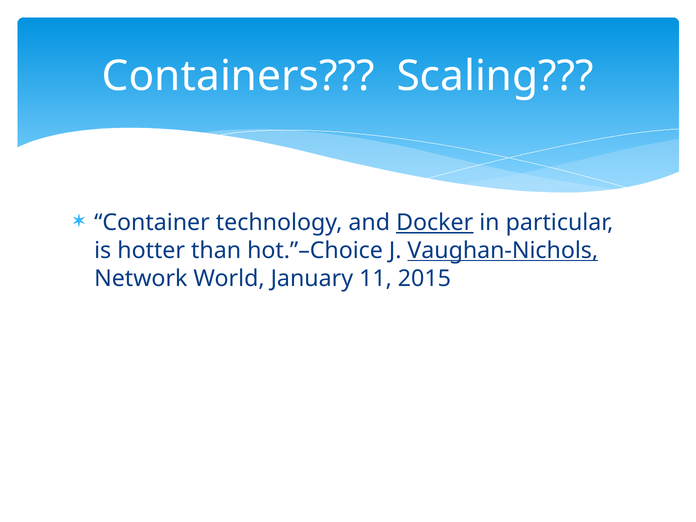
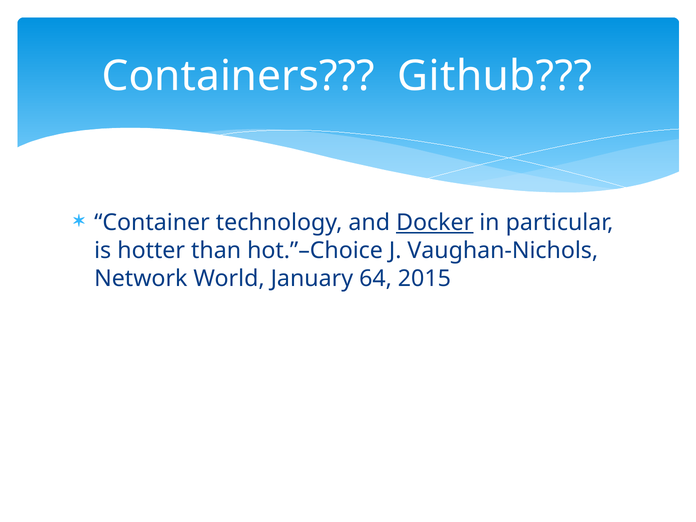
Scaling: Scaling -> Github
Vaughan-Nichols underline: present -> none
11: 11 -> 64
